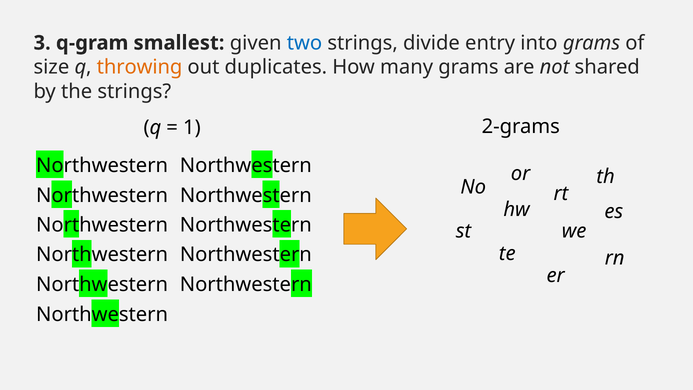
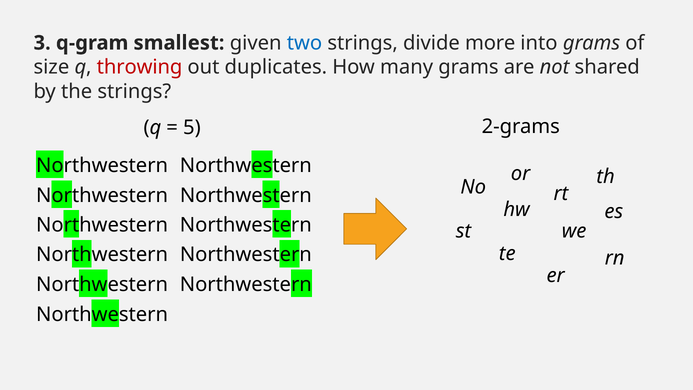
entry: entry -> more
throwing colour: orange -> red
1: 1 -> 5
